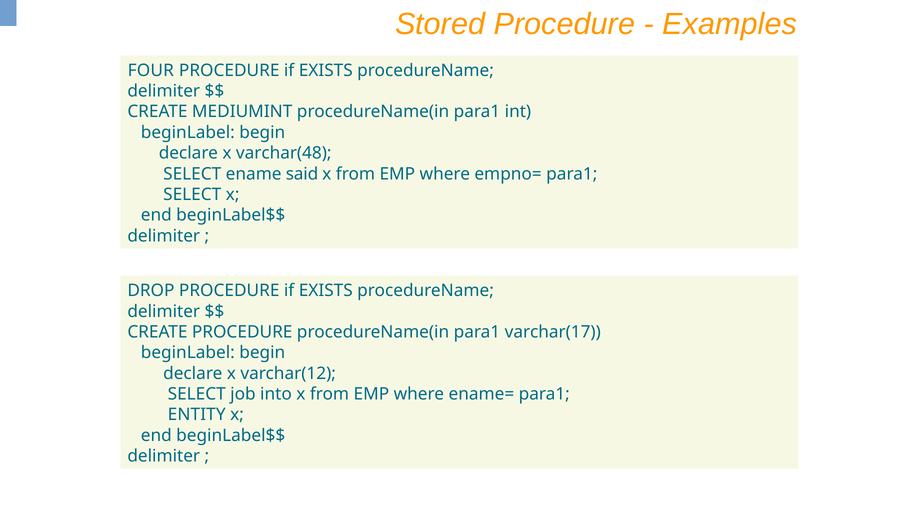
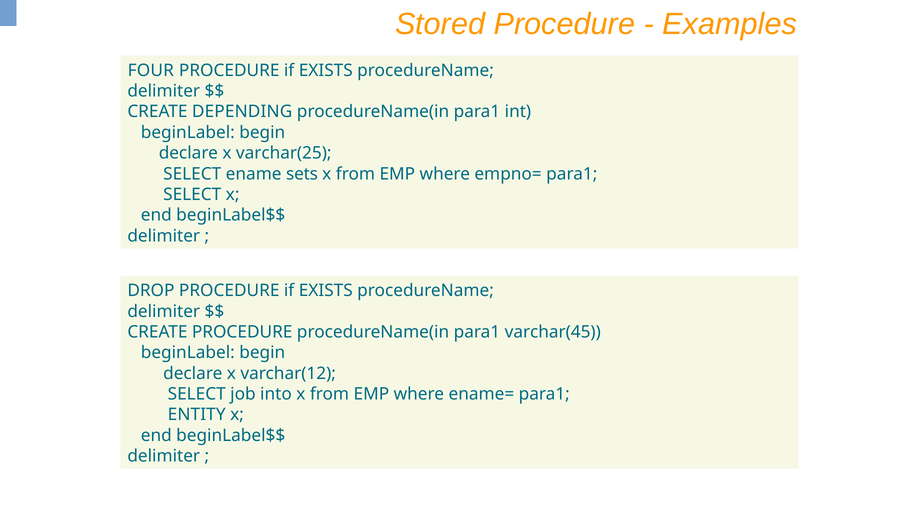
MEDIUMINT: MEDIUMINT -> DEPENDING
varchar(48: varchar(48 -> varchar(25
said: said -> sets
varchar(17: varchar(17 -> varchar(45
